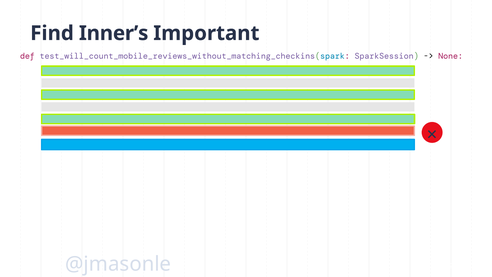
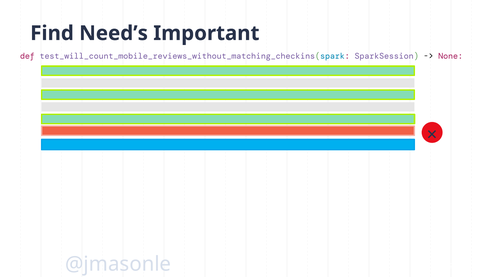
Inner’s: Inner’s -> Need’s
